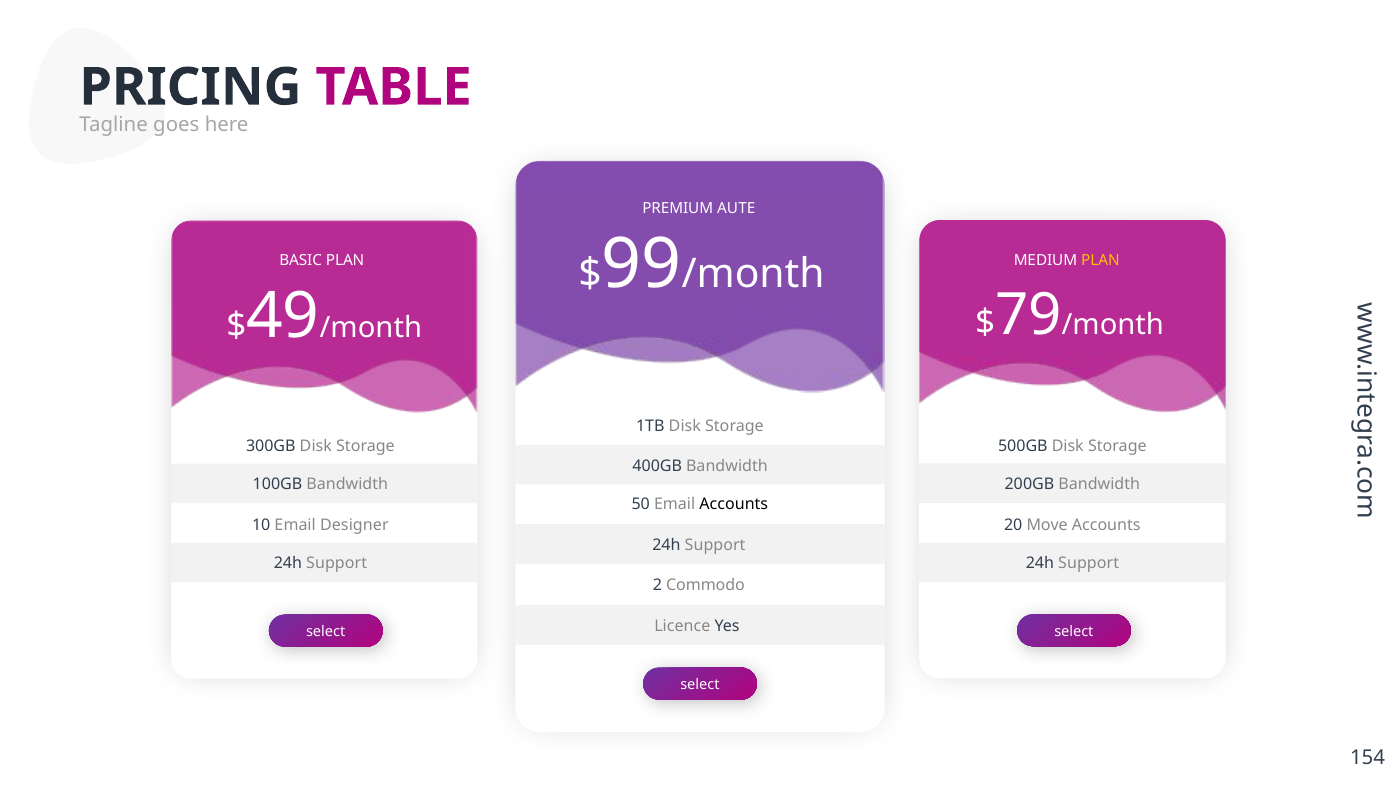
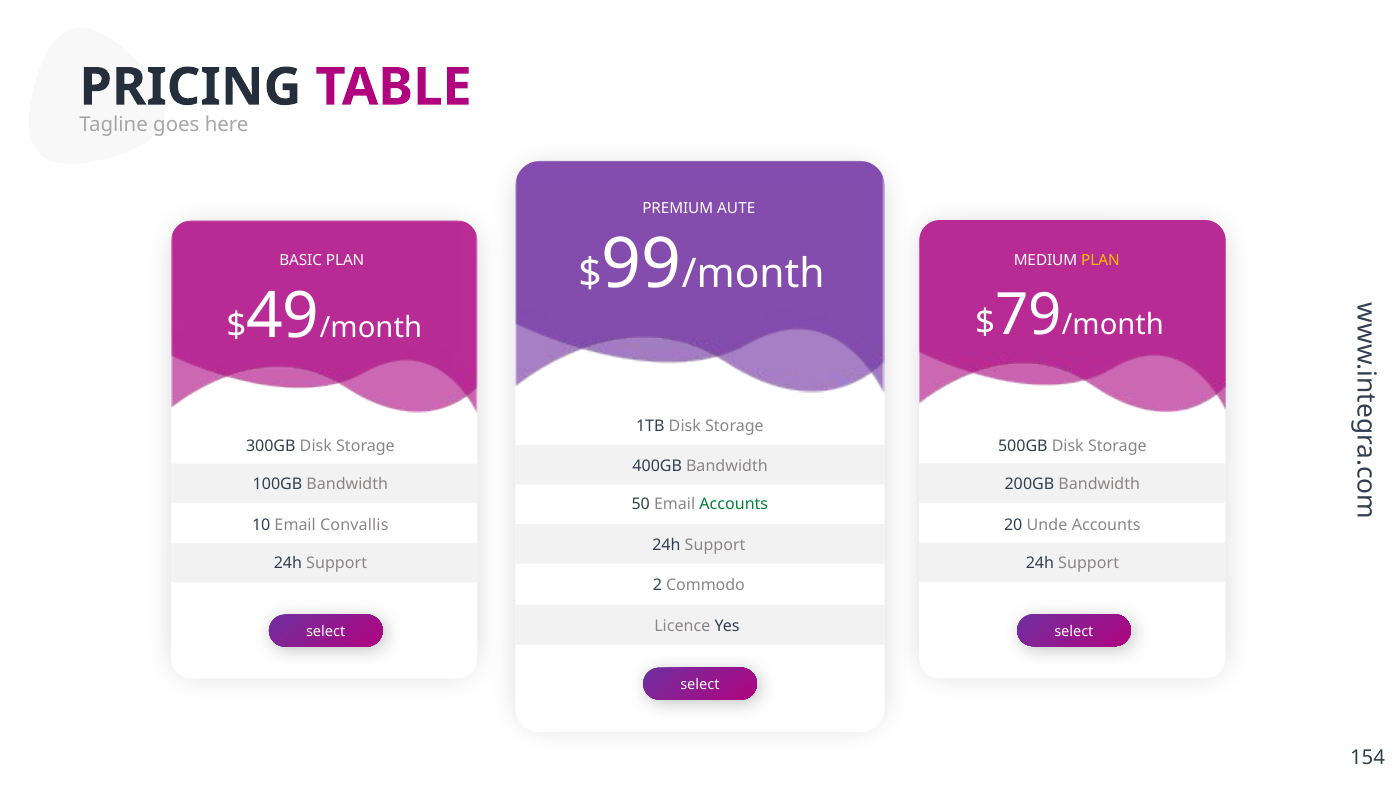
Accounts at (734, 504) colour: black -> green
Designer: Designer -> Convallis
Move: Move -> Unde
